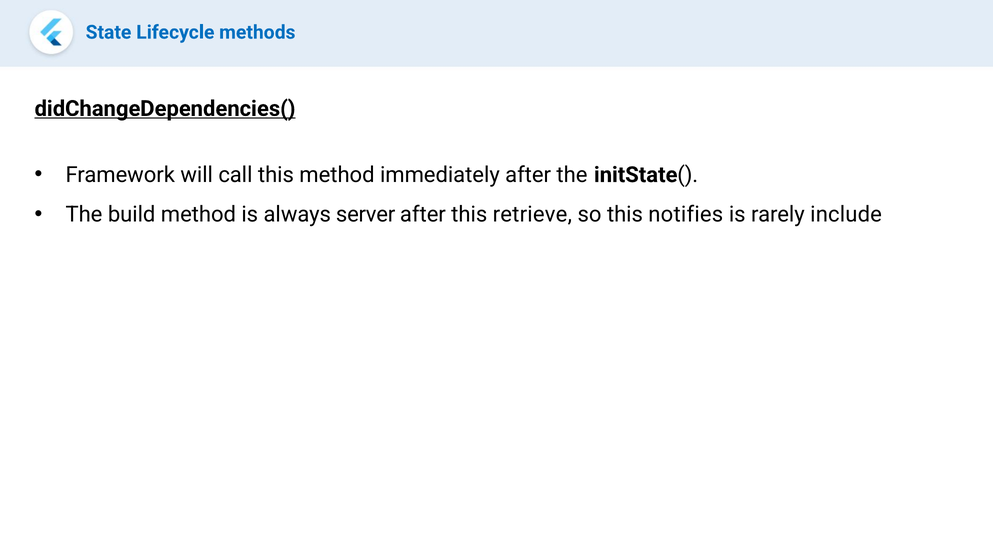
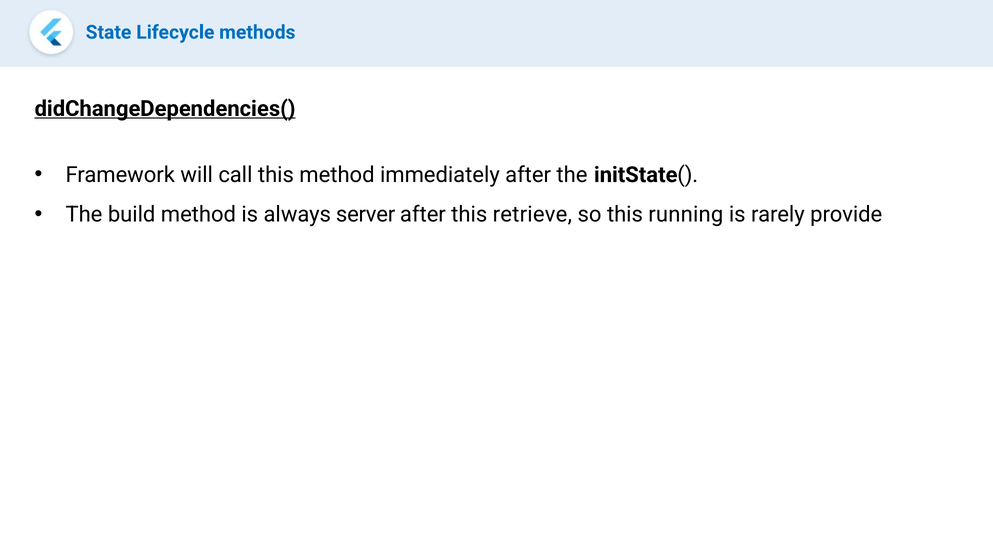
notifies: notifies -> running
include: include -> provide
